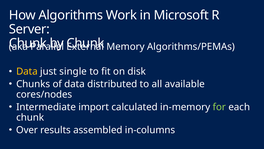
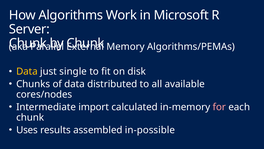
for colour: light green -> pink
Over: Over -> Uses
in-columns: in-columns -> in-possible
